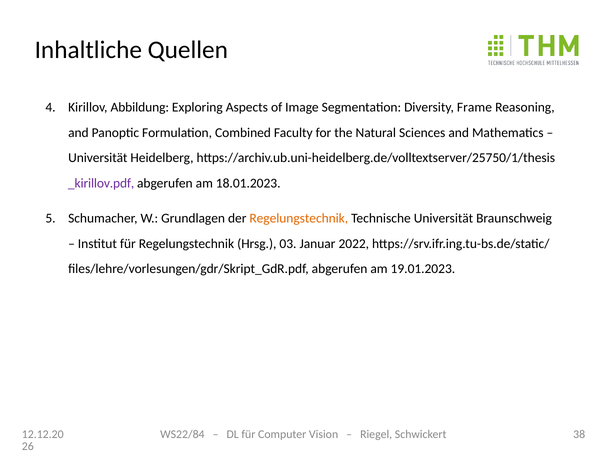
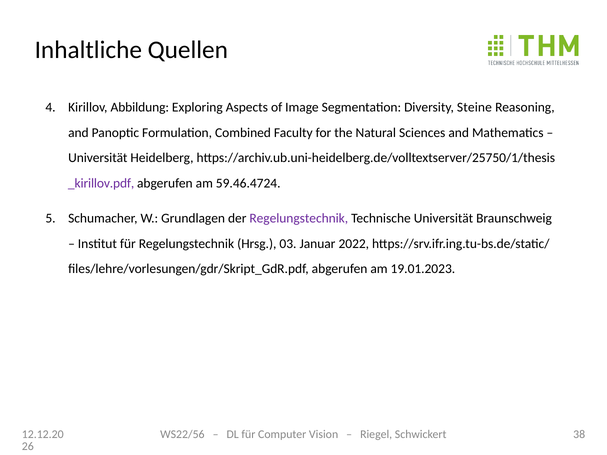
Frame: Frame -> Steine
18.01.2023: 18.01.2023 -> 59.46.4724
Regelungstechnik at (299, 219) colour: orange -> purple
WS22/84: WS22/84 -> WS22/56
